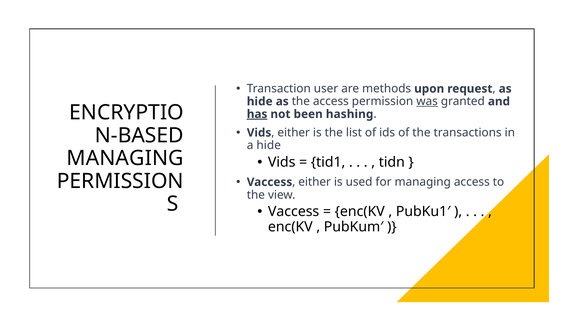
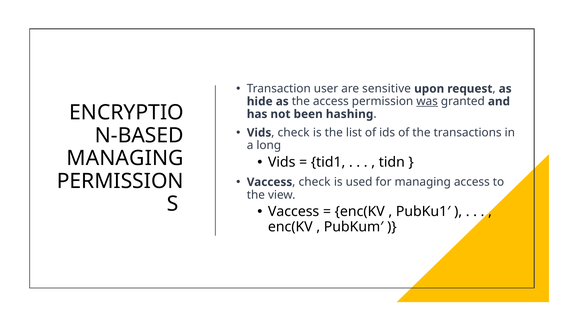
methods: methods -> sensitive
has underline: present -> none
either at (294, 133): either -> check
a hide: hide -> long
either at (315, 182): either -> check
